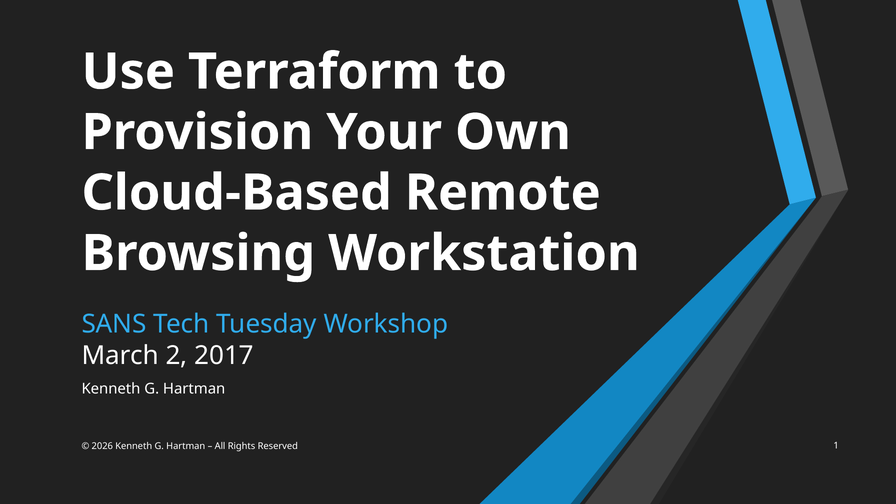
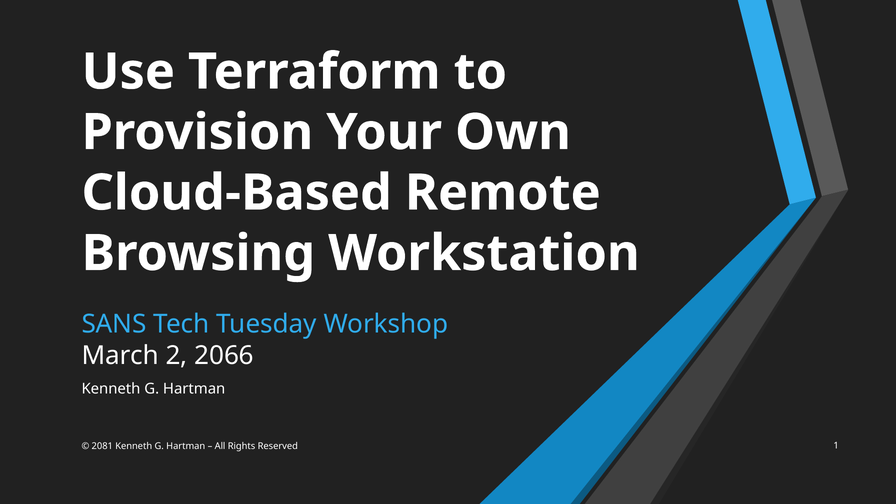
2017: 2017 -> 2066
2026: 2026 -> 2081
